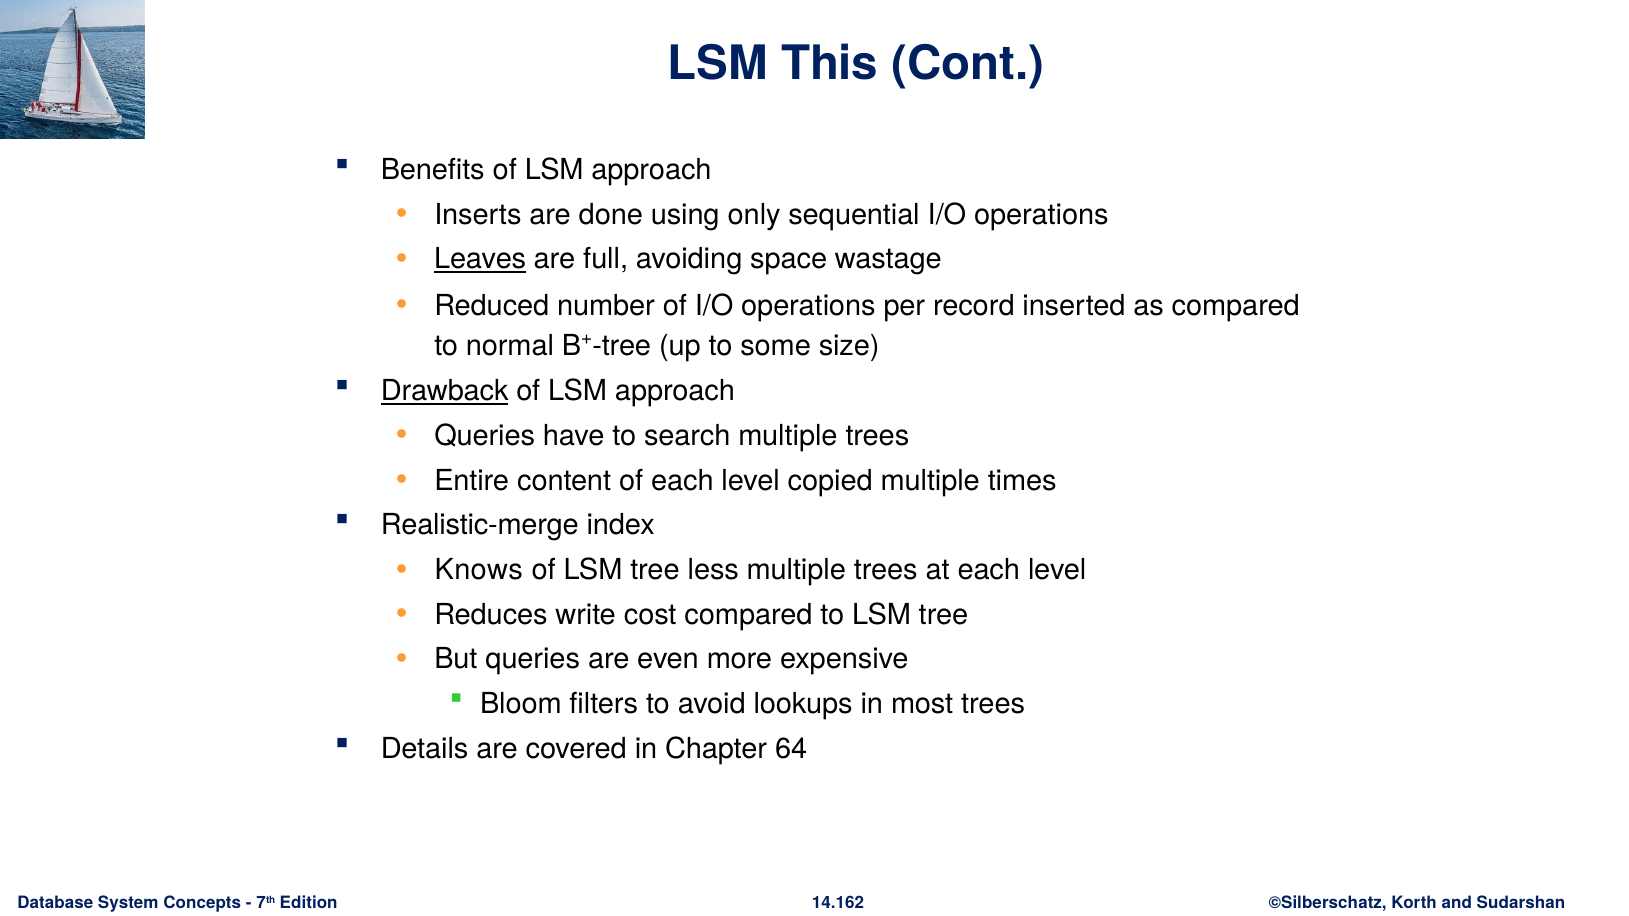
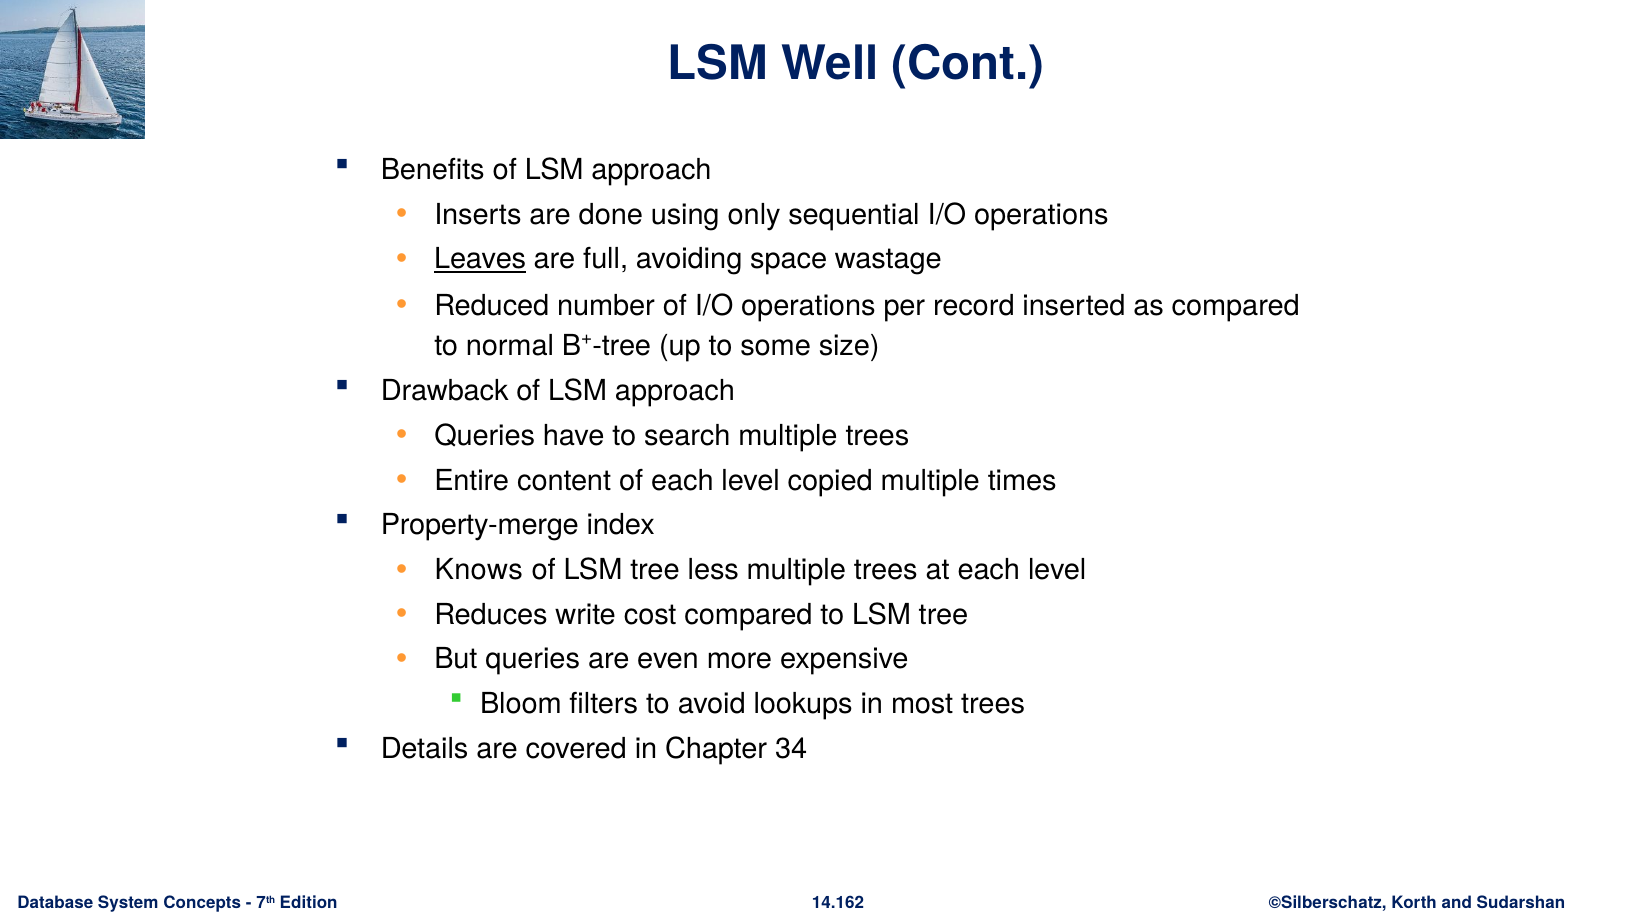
This: This -> Well
Drawback underline: present -> none
Realistic-merge: Realistic-merge -> Property-merge
64: 64 -> 34
